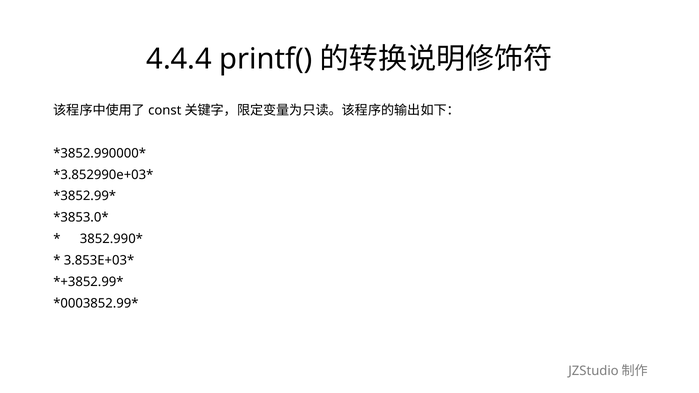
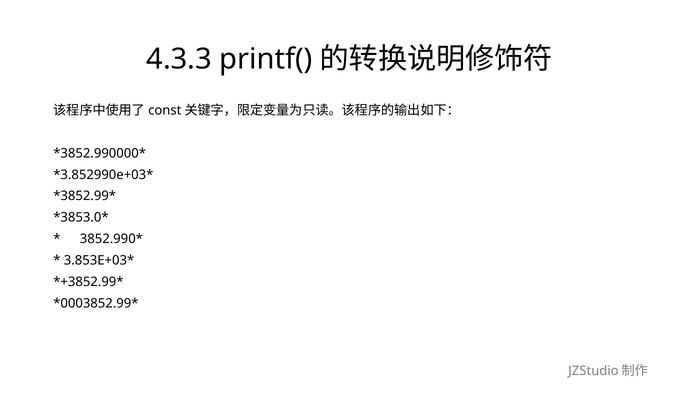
4.4.4: 4.4.4 -> 4.3.3
